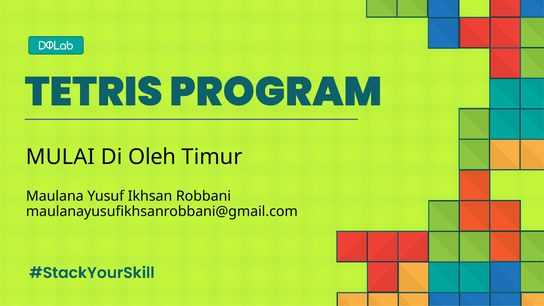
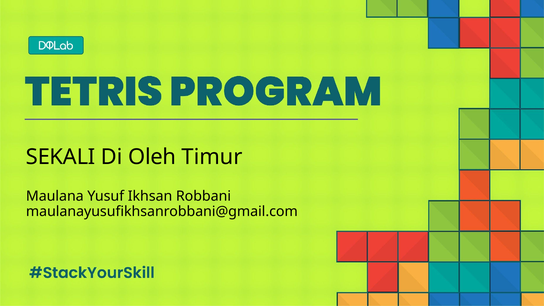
MULAI: MULAI -> SEKALI
